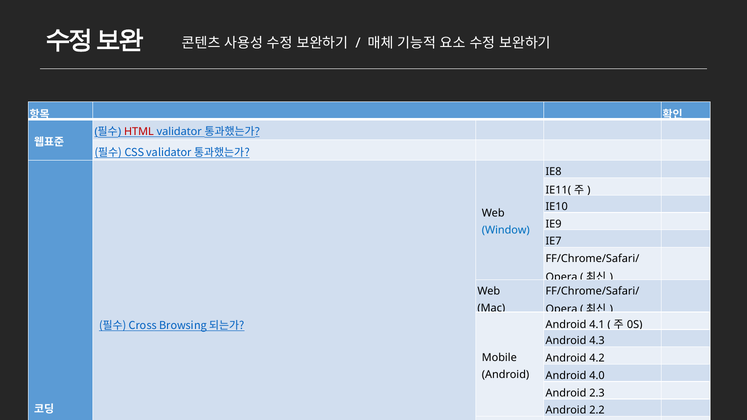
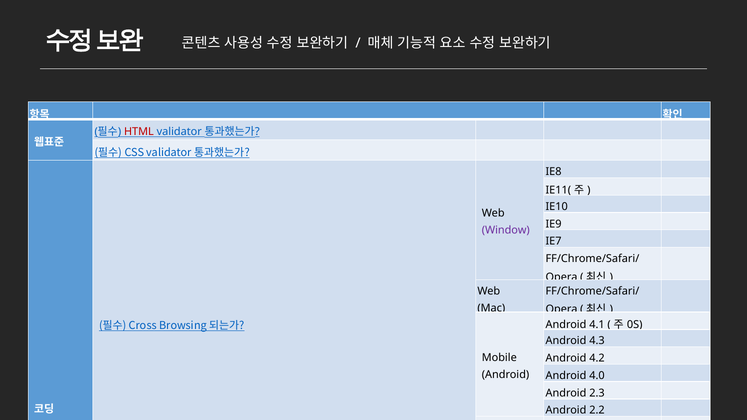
Window colour: blue -> purple
